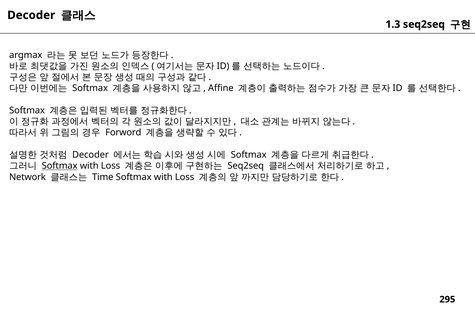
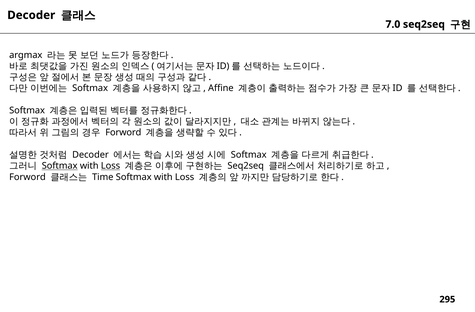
1.3: 1.3 -> 7.0
Loss at (111, 166) underline: none -> present
Network at (28, 177): Network -> Forword
